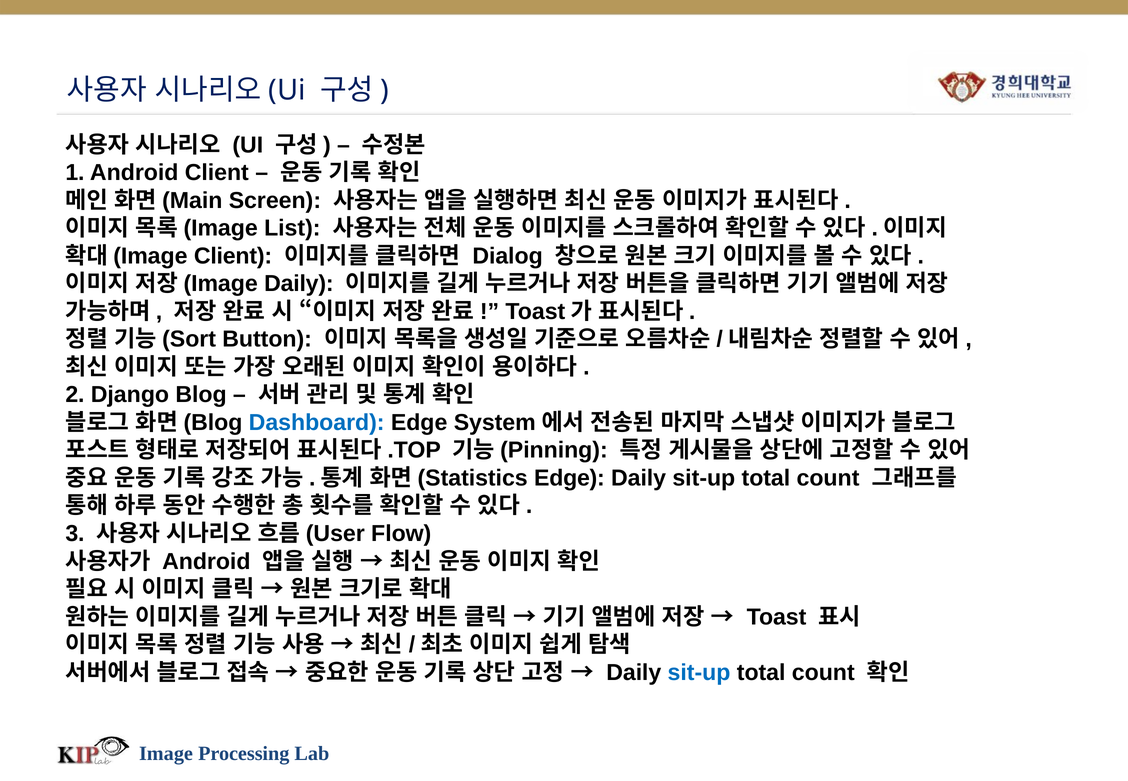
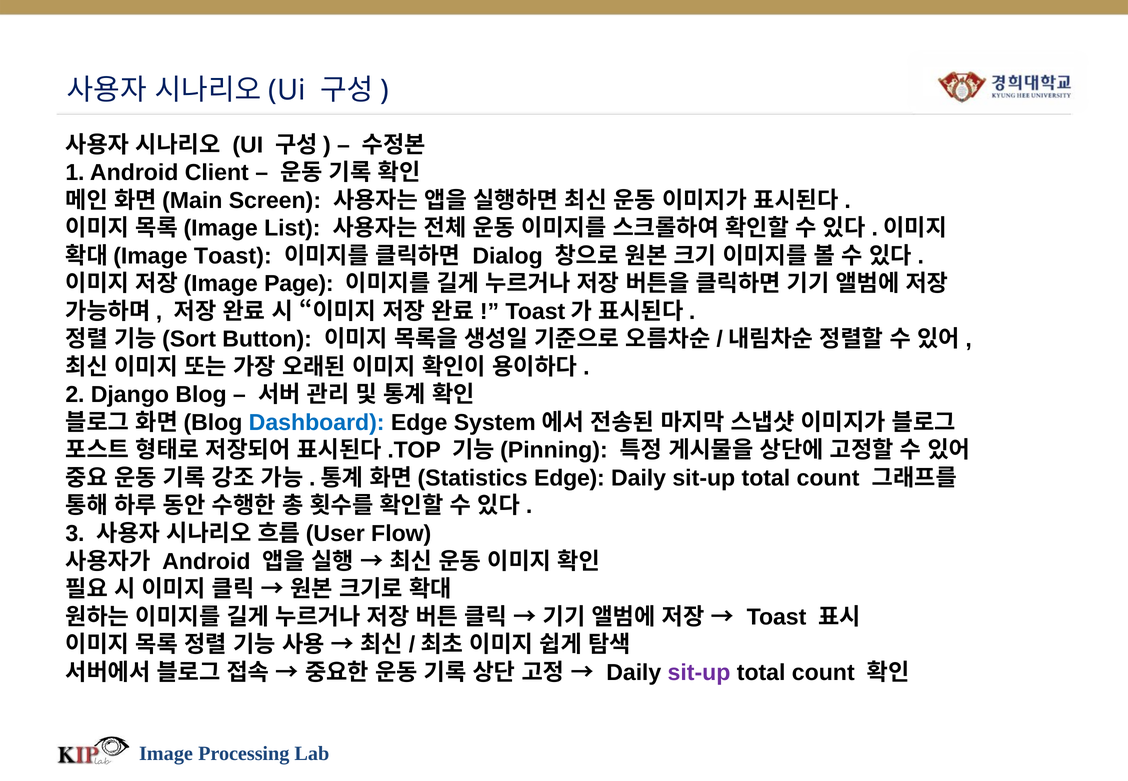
Client at (233, 256): Client -> Toast
Daily at (299, 284): Daily -> Page
sit-up at (699, 672) colour: blue -> purple
